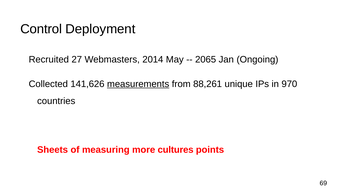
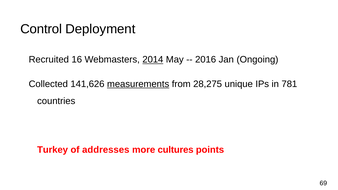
27: 27 -> 16
2014 underline: none -> present
2065: 2065 -> 2016
88,261: 88,261 -> 28,275
970: 970 -> 781
Sheets: Sheets -> Turkey
measuring: measuring -> addresses
